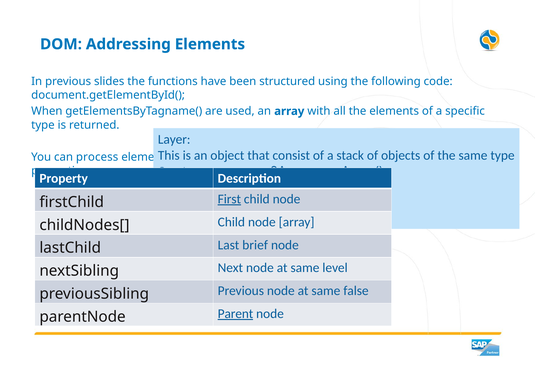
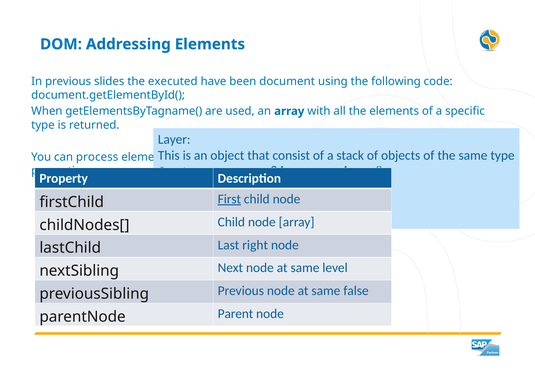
functions: functions -> executed
structured: structured -> document
brief: brief -> right
Parent underline: present -> none
